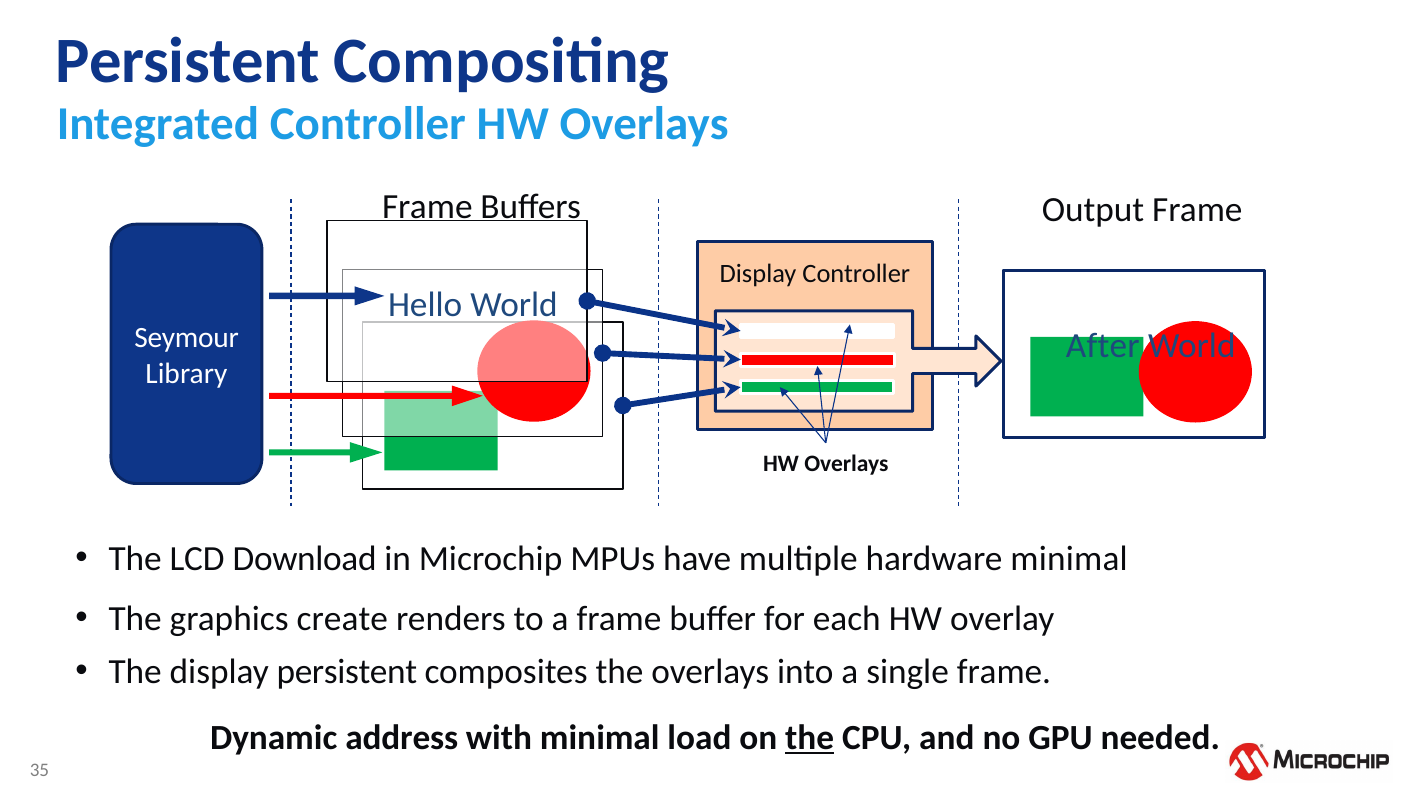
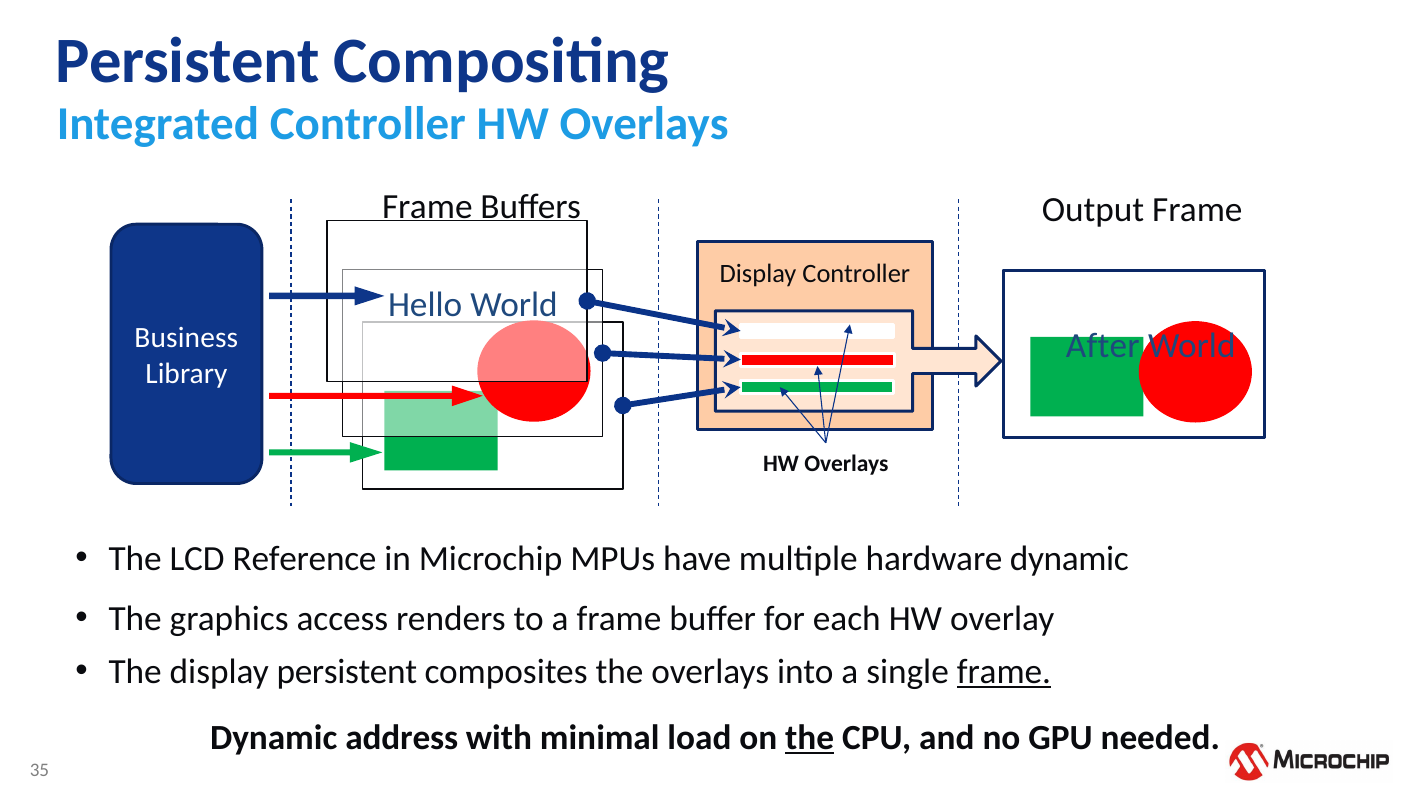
Seymour: Seymour -> Business
Download: Download -> Reference
hardware minimal: minimal -> dynamic
create: create -> access
frame at (1004, 672) underline: none -> present
